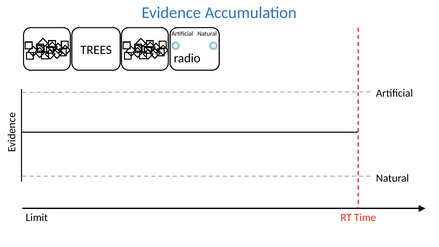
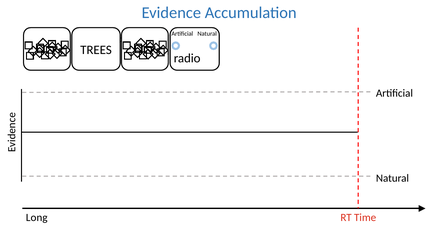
Limit at (37, 217): Limit -> Long
